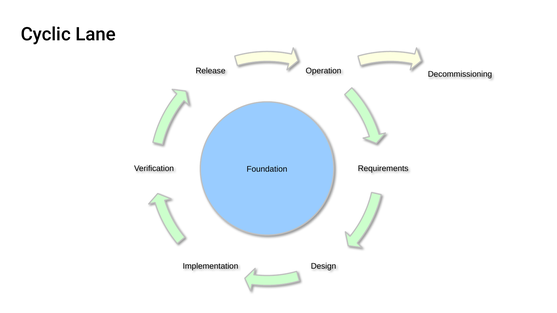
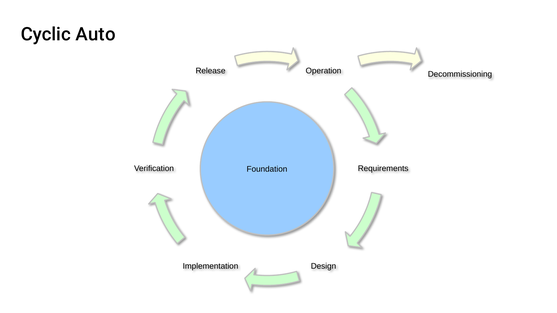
Lane: Lane -> Auto
